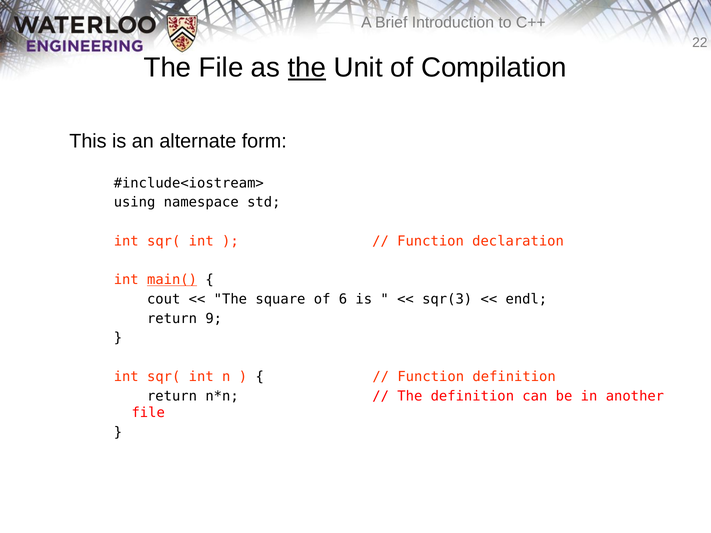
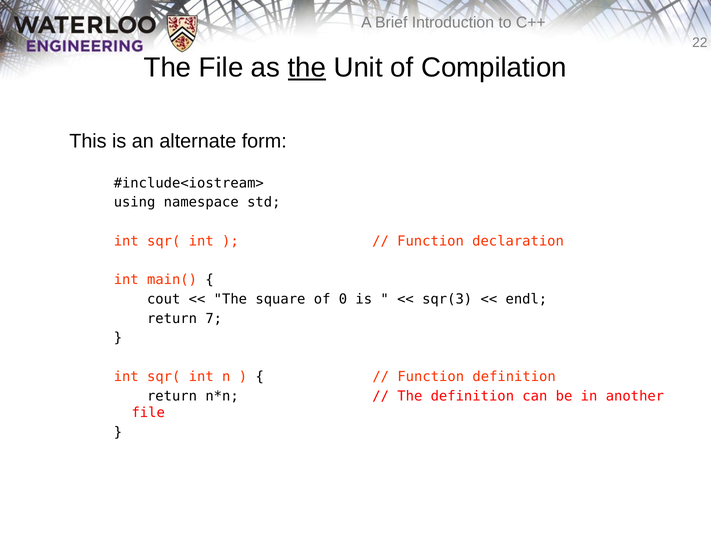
main( underline: present -> none
6: 6 -> 0
9: 9 -> 7
